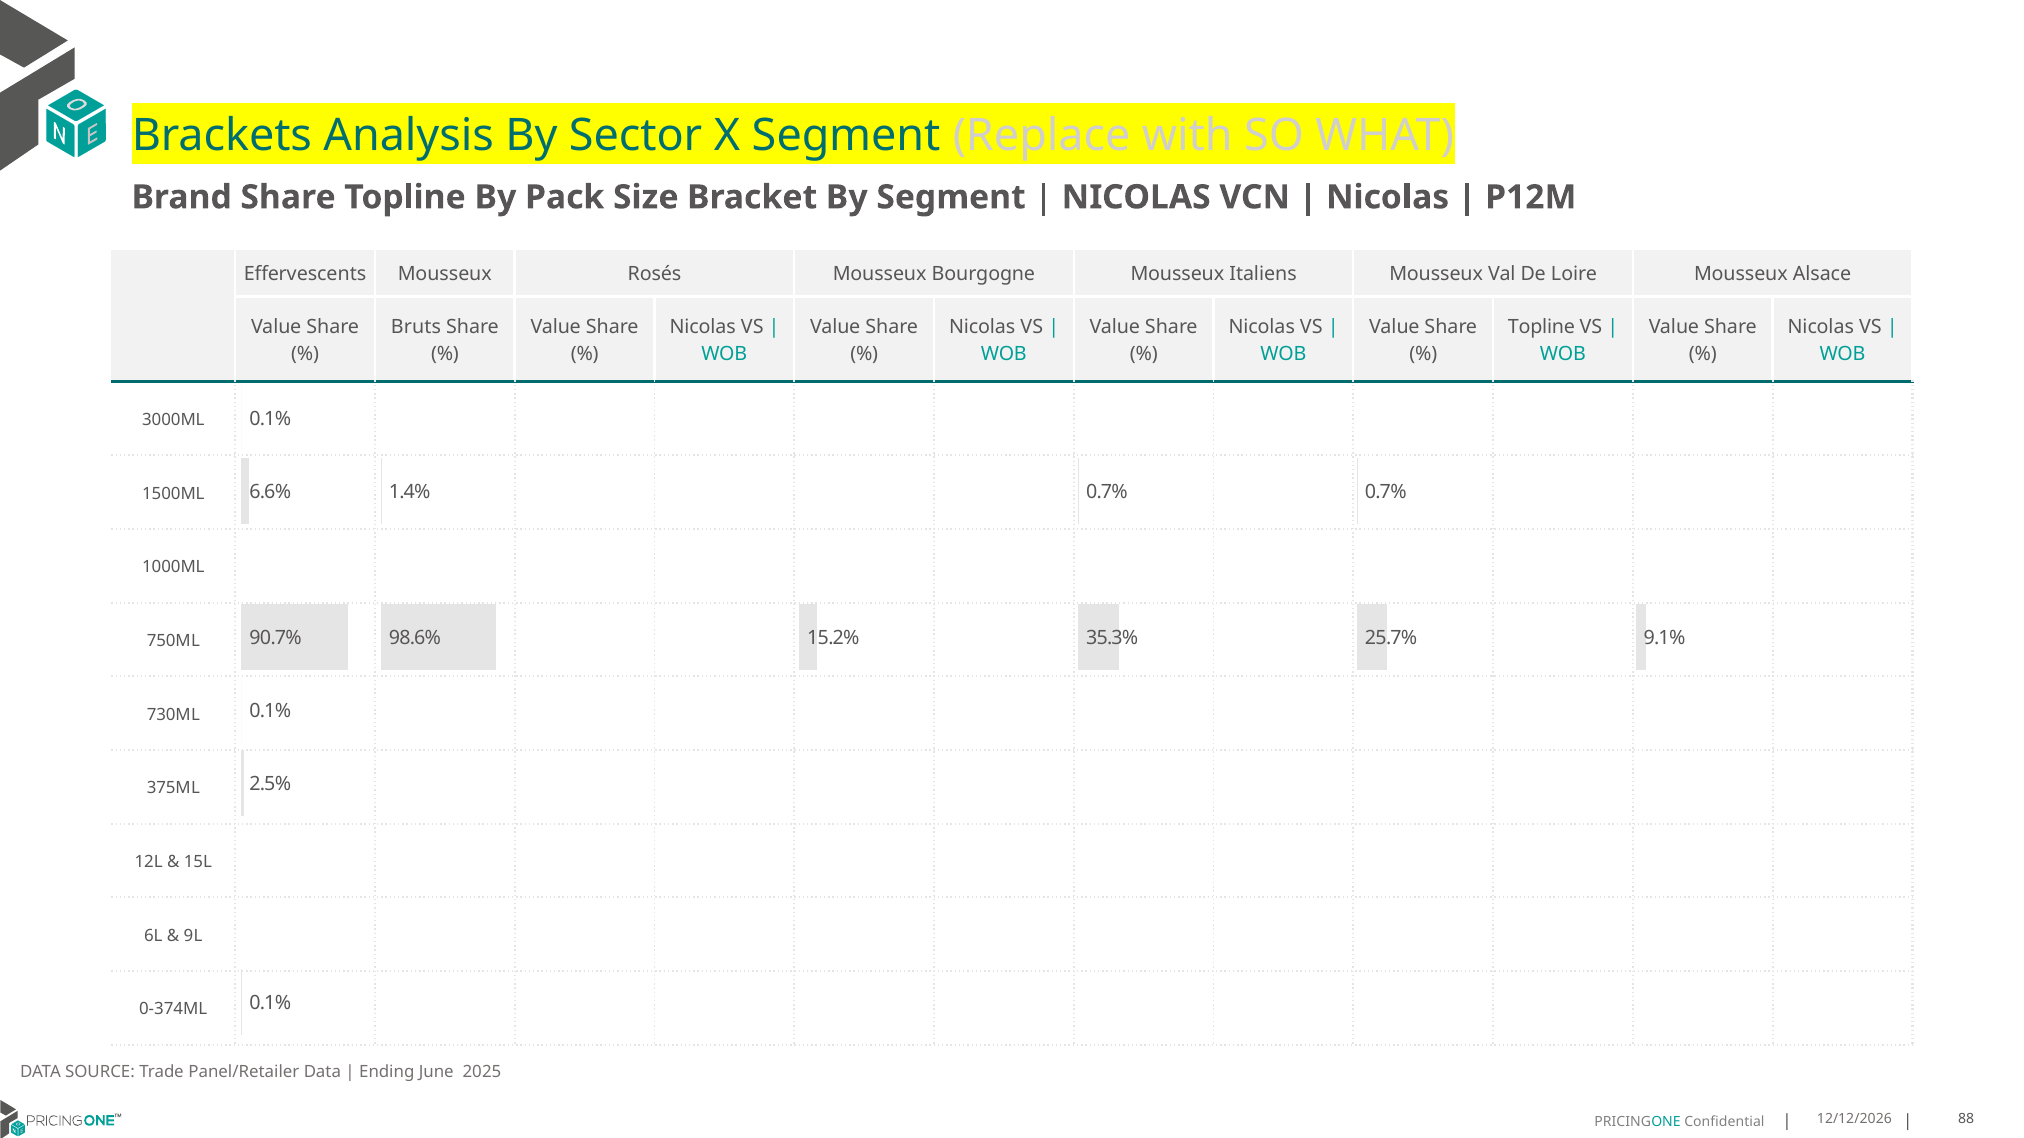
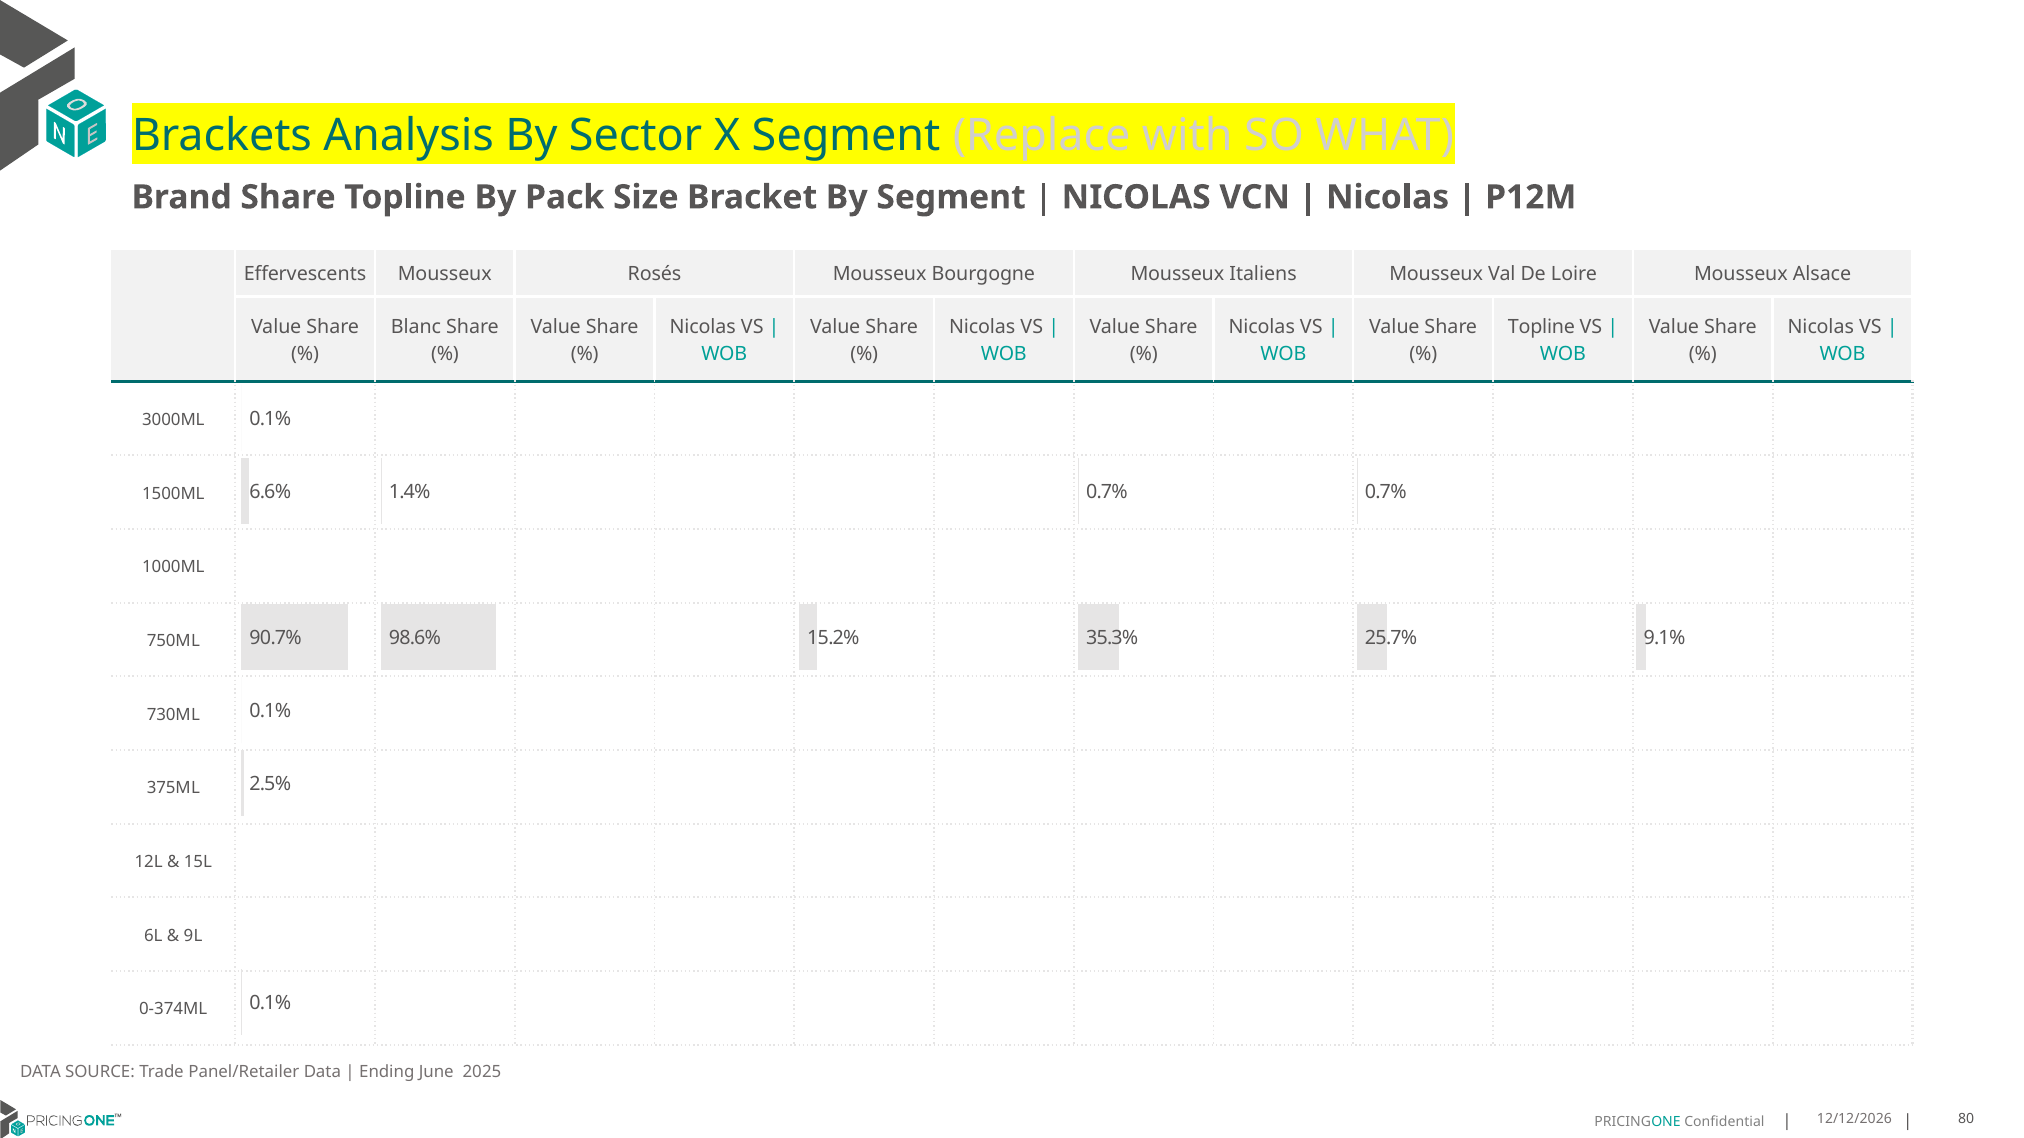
Bruts: Bruts -> Blanc
88: 88 -> 80
